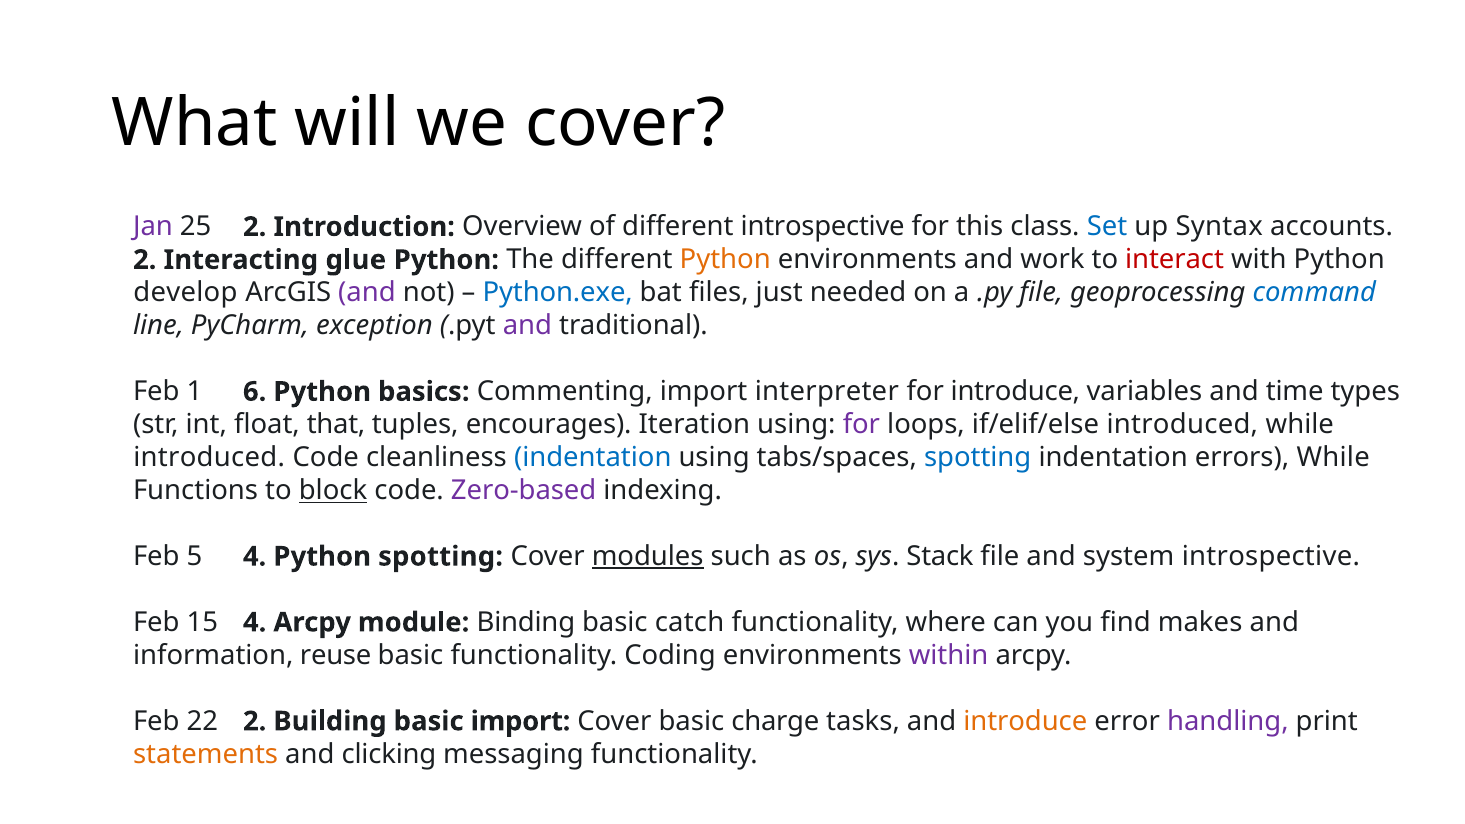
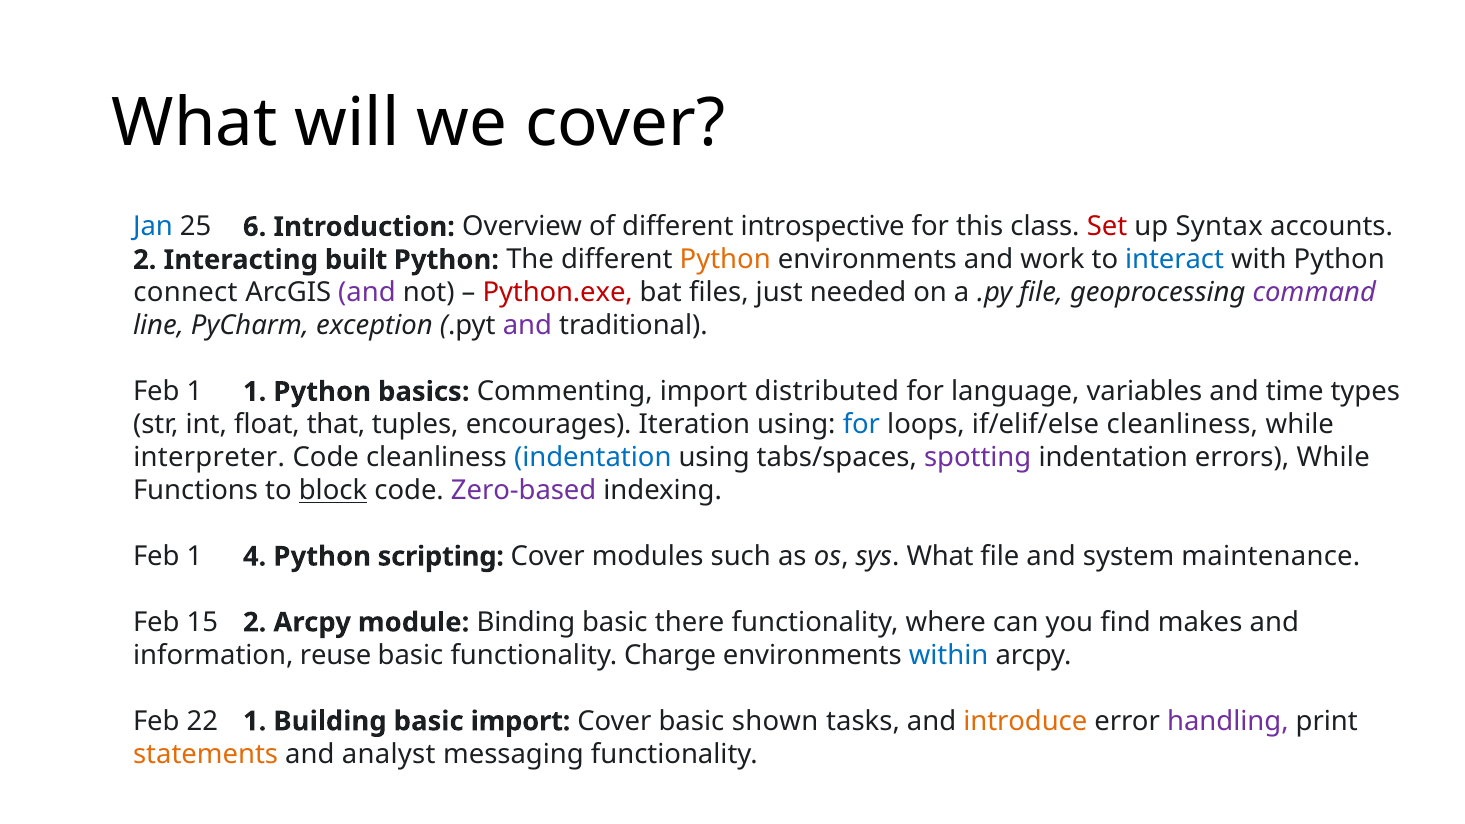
Jan colour: purple -> blue
25 2: 2 -> 6
Set colour: blue -> red
glue: glue -> built
interact colour: red -> blue
develop: develop -> connect
Python.exe colour: blue -> red
command colour: blue -> purple
1 6: 6 -> 1
interpreter: interpreter -> distributed
for introduce: introduce -> language
for at (861, 425) colour: purple -> blue
if/elif/else introduced: introduced -> cleanliness
introduced at (209, 458): introduced -> interpreter
spotting at (978, 458) colour: blue -> purple
5 at (195, 557): 5 -> 1
Python spotting: spotting -> scripting
modules underline: present -> none
sys Stack: Stack -> What
system introspective: introspective -> maintenance
15 4: 4 -> 2
catch: catch -> there
Coding: Coding -> Charge
within colour: purple -> blue
22 2: 2 -> 1
charge: charge -> shown
clicking: clicking -> analyst
